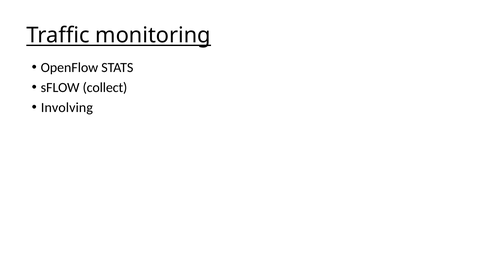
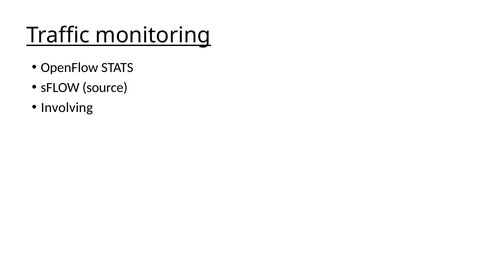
collect: collect -> source
